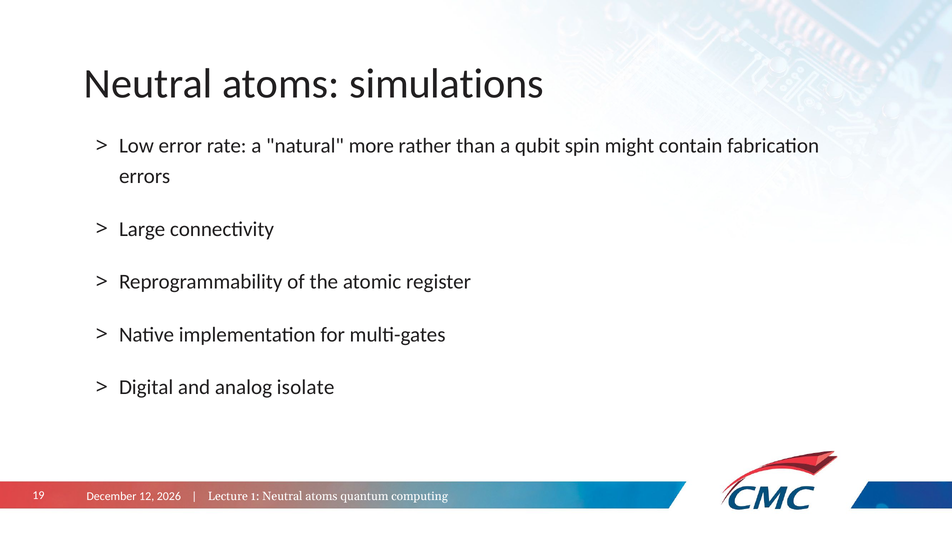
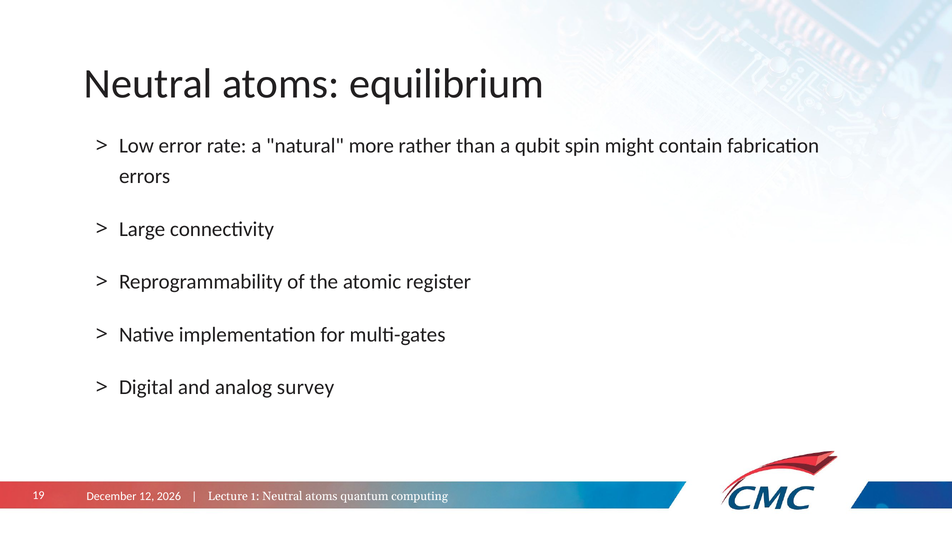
simulations: simulations -> equilibrium
isolate: isolate -> survey
